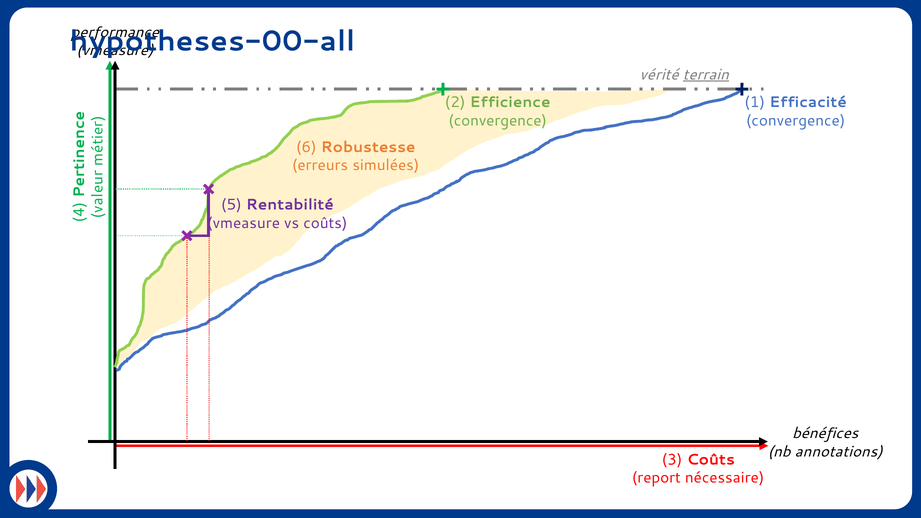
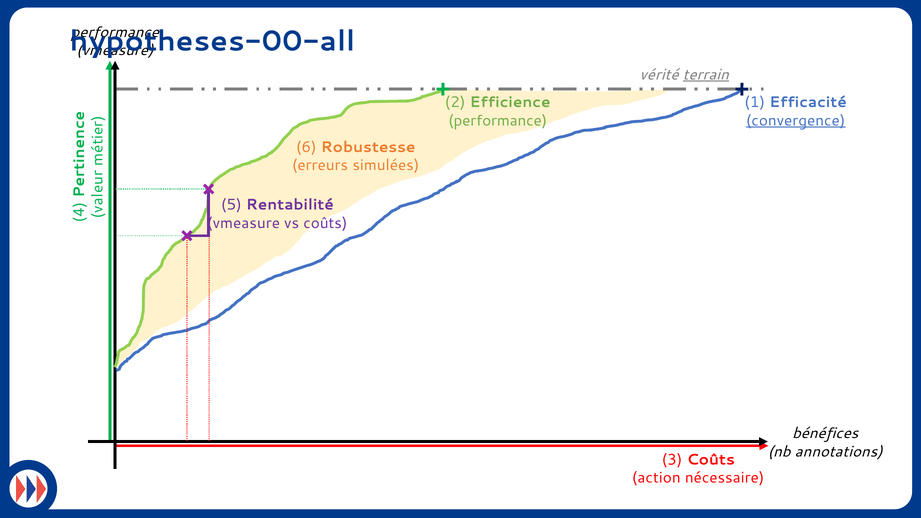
convergence at (498, 120): convergence -> performance
convergence at (796, 120) underline: none -> present
report: report -> action
